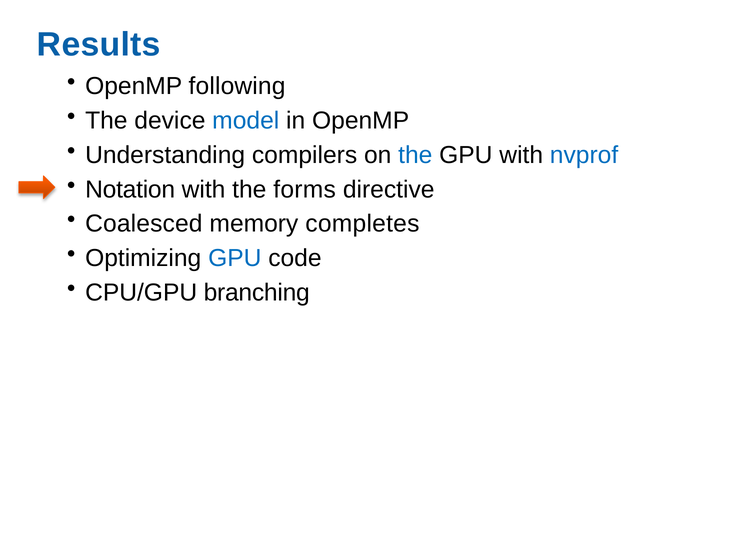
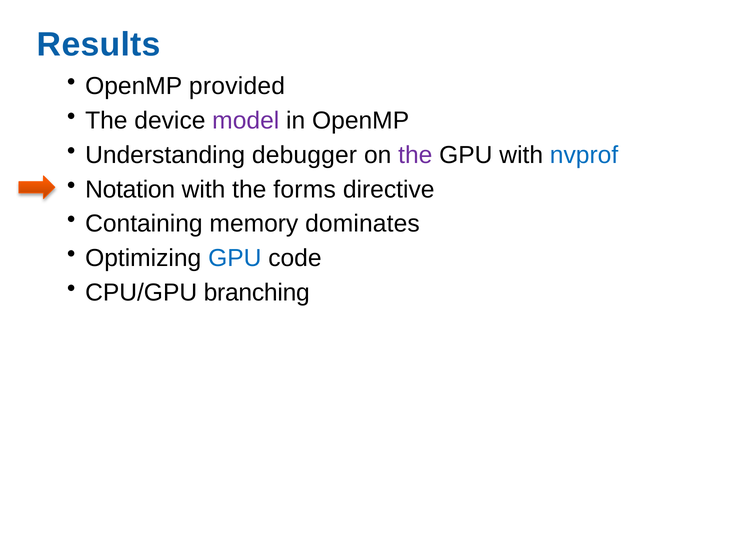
following: following -> provided
model colour: blue -> purple
compilers: compilers -> debugger
the at (415, 155) colour: blue -> purple
Coalesced: Coalesced -> Containing
completes: completes -> dominates
